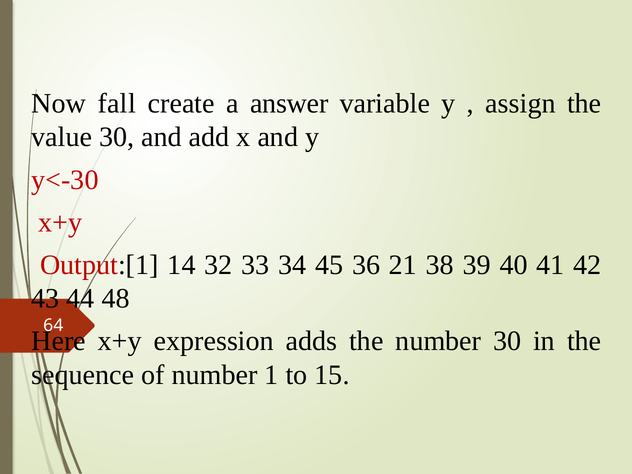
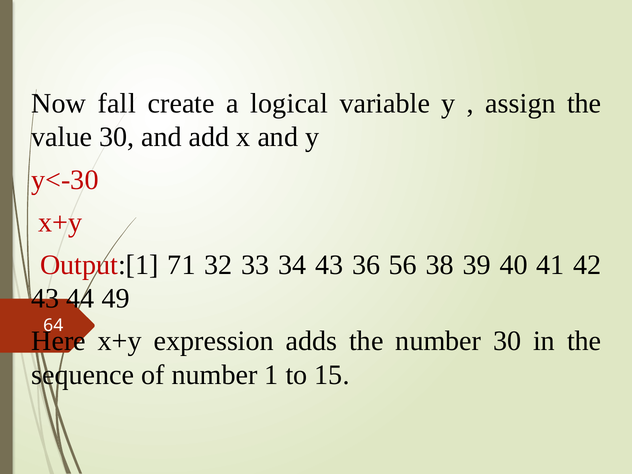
answer: answer -> logical
14: 14 -> 71
34 45: 45 -> 43
21: 21 -> 56
48: 48 -> 49
